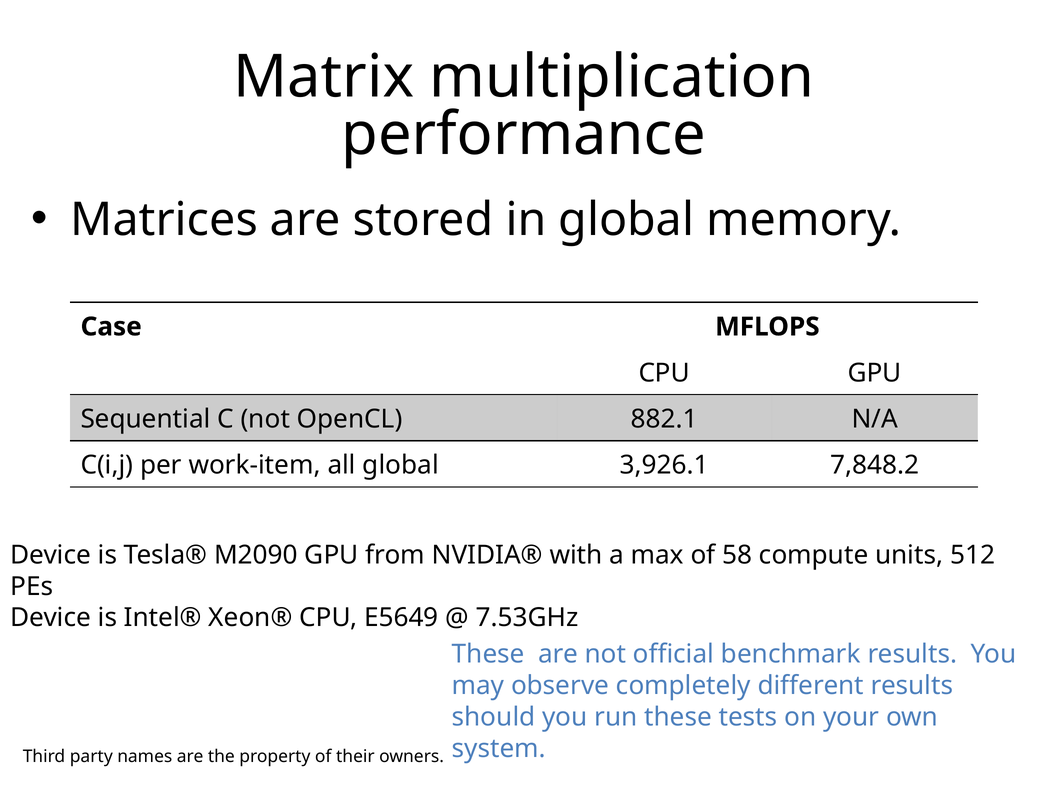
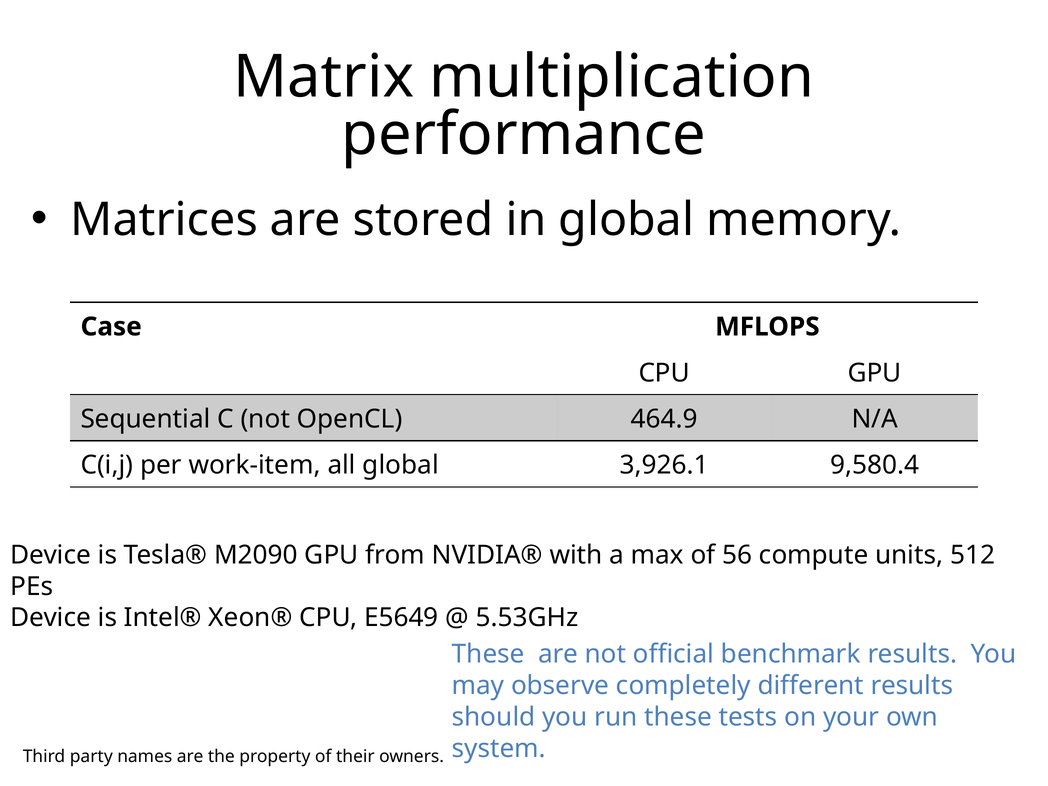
882.1: 882.1 -> 464.9
7,848.2: 7,848.2 -> 9,580.4
58: 58 -> 56
7.53GHz: 7.53GHz -> 5.53GHz
